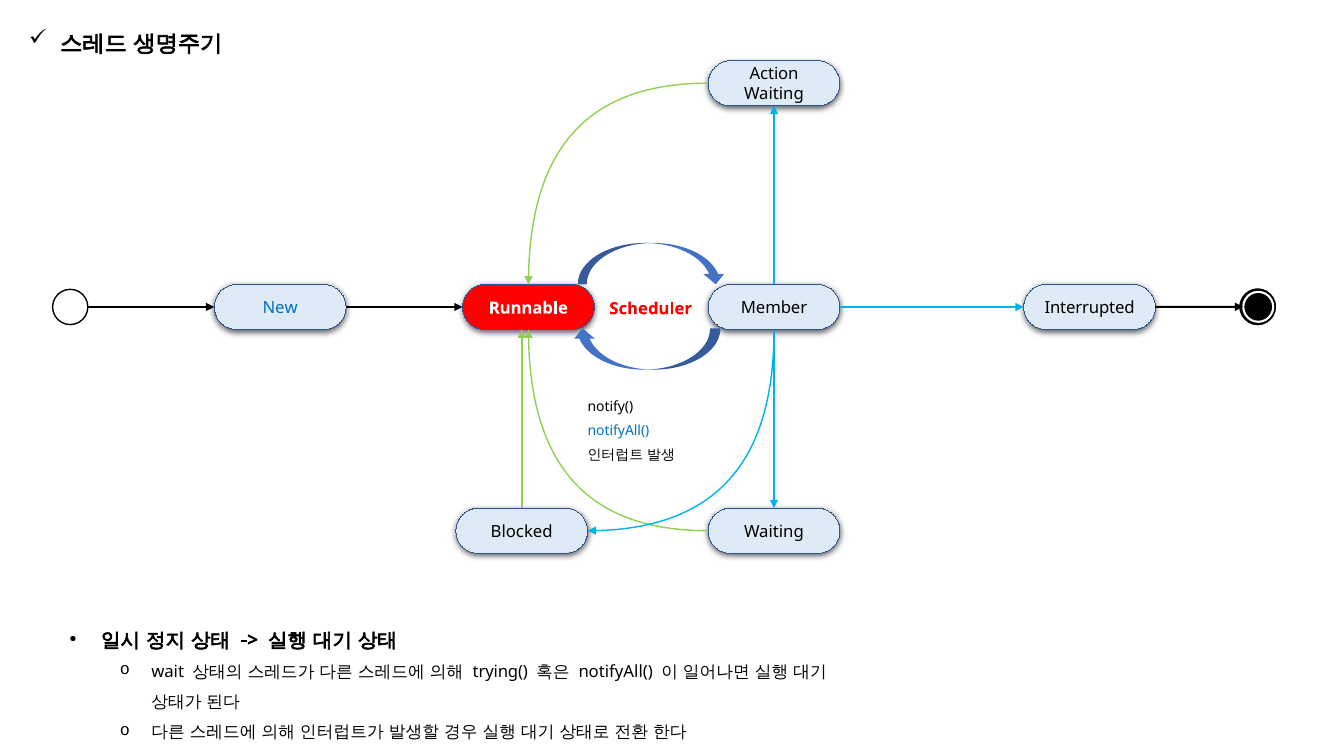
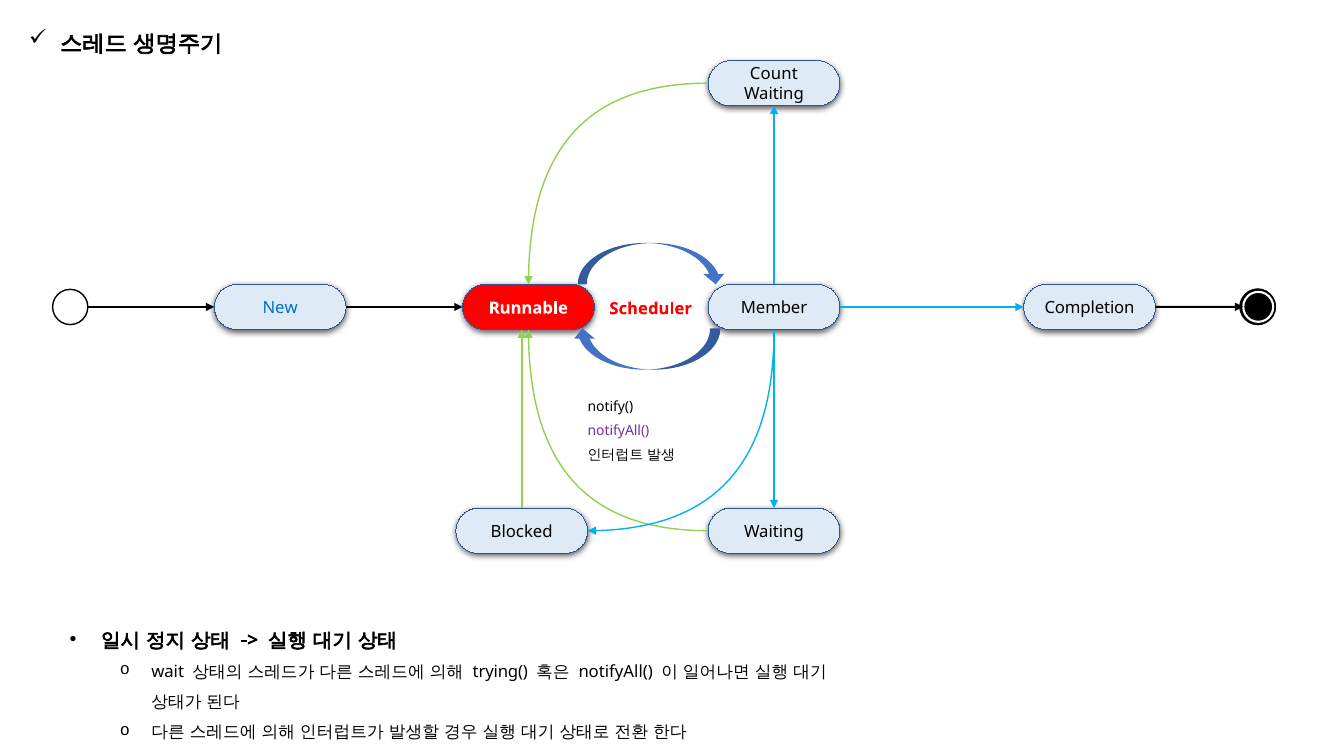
Action: Action -> Count
Interrupted: Interrupted -> Completion
notifyAll( at (618, 431) colour: blue -> purple
